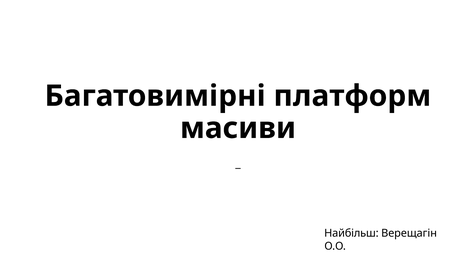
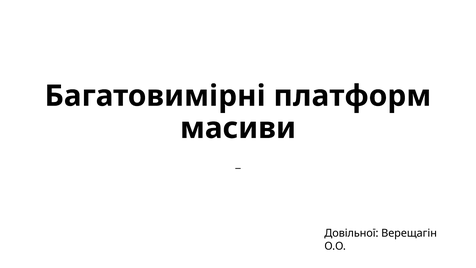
Найбільш: Найбільш -> Довільної
